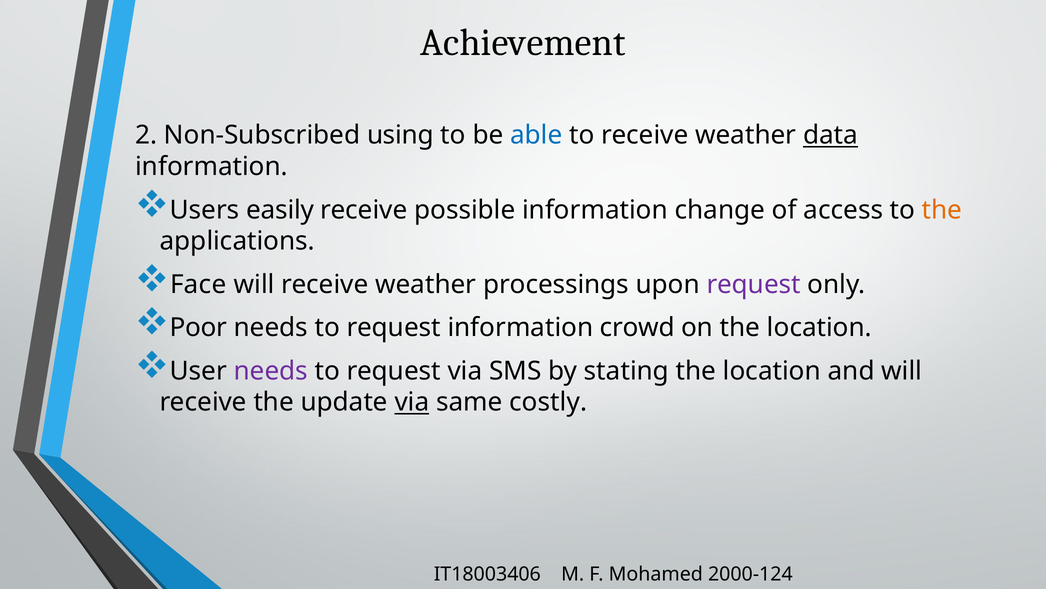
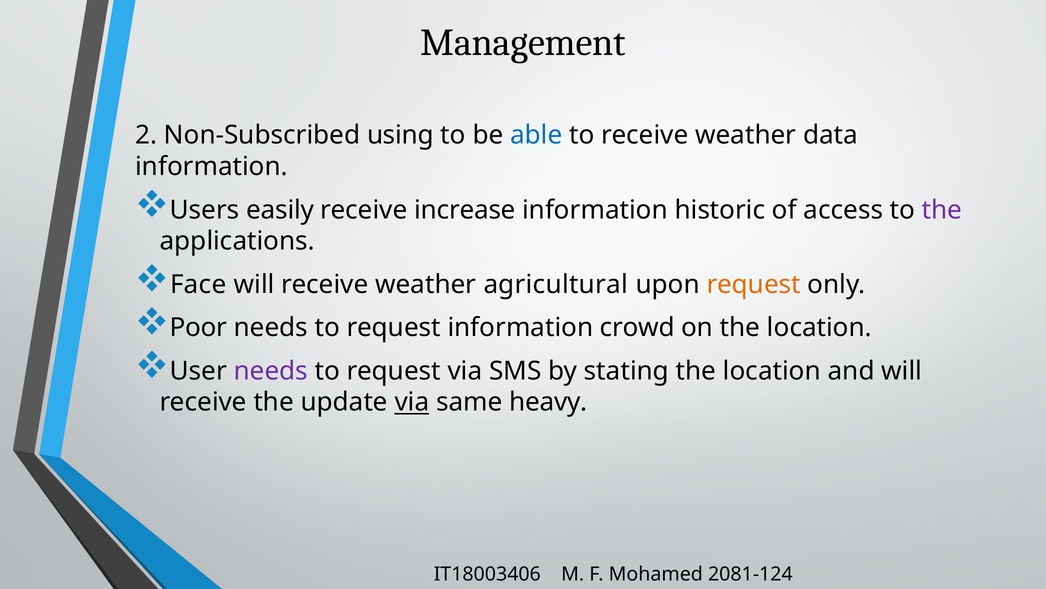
Achievement: Achievement -> Management
data underline: present -> none
possible: possible -> increase
change: change -> historic
the at (942, 210) colour: orange -> purple
processings: processings -> agricultural
request at (754, 284) colour: purple -> orange
costly: costly -> heavy
2000-124: 2000-124 -> 2081-124
